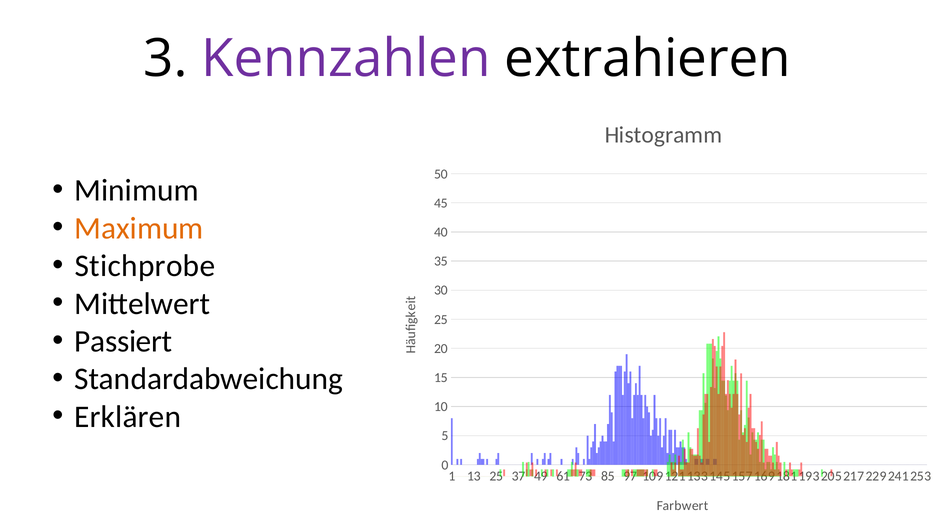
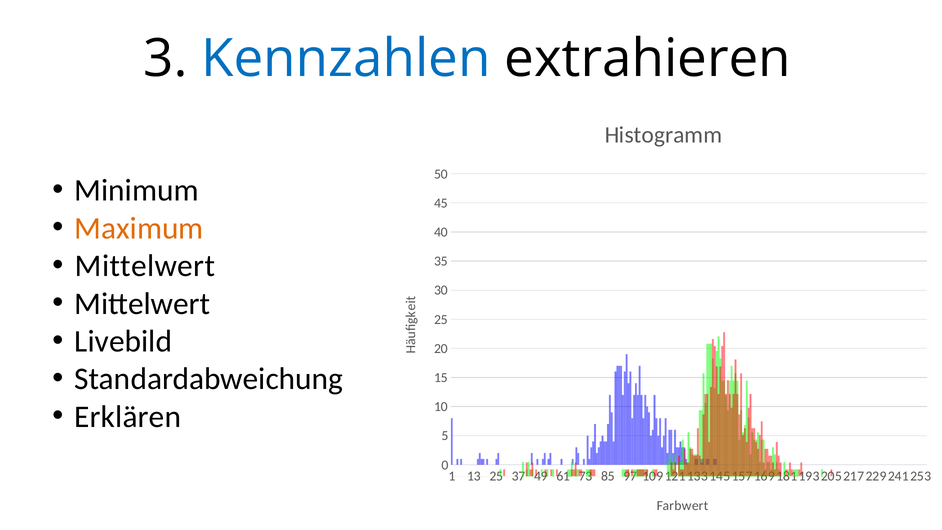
Kennzahlen colour: purple -> blue
Stichprobe at (145, 266): Stichprobe -> Mittelwert
Passiert: Passiert -> Livebild
